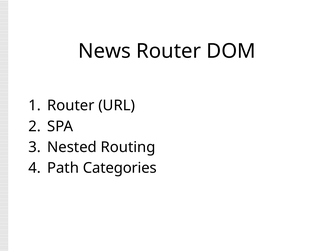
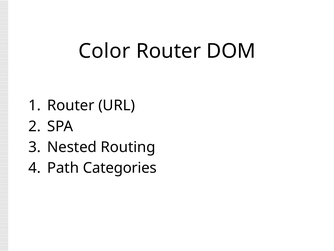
News: News -> Color
